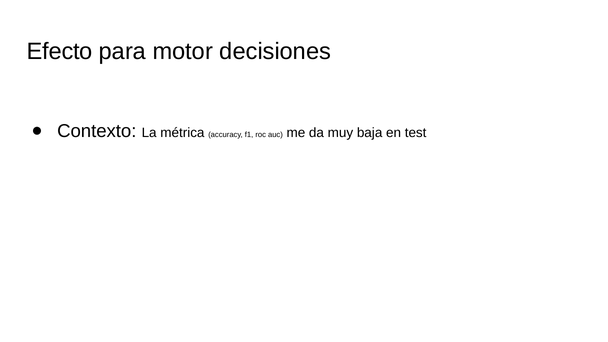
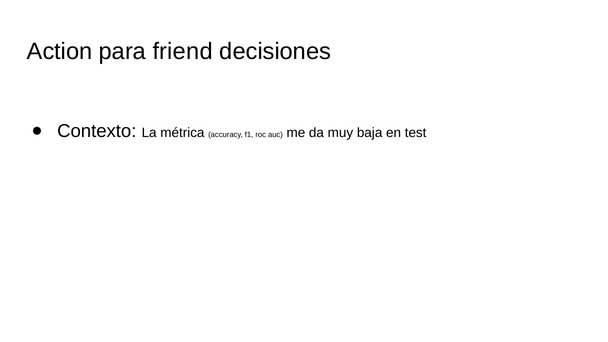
Efecto: Efecto -> Action
motor: motor -> friend
